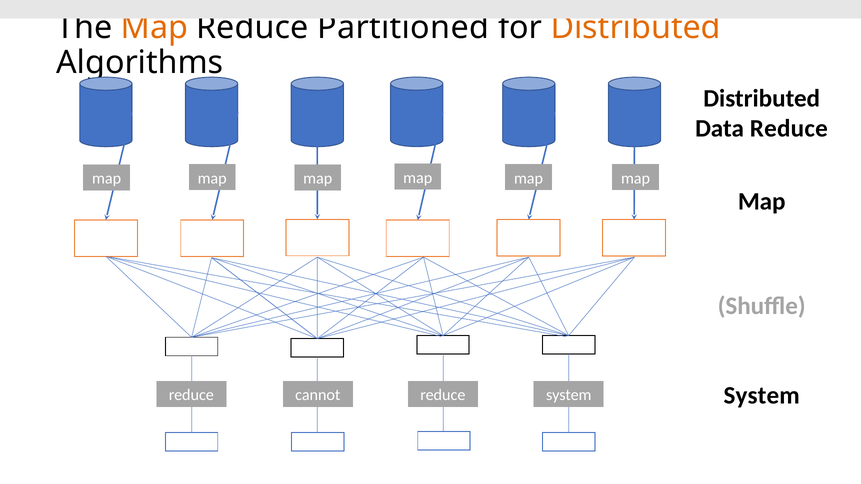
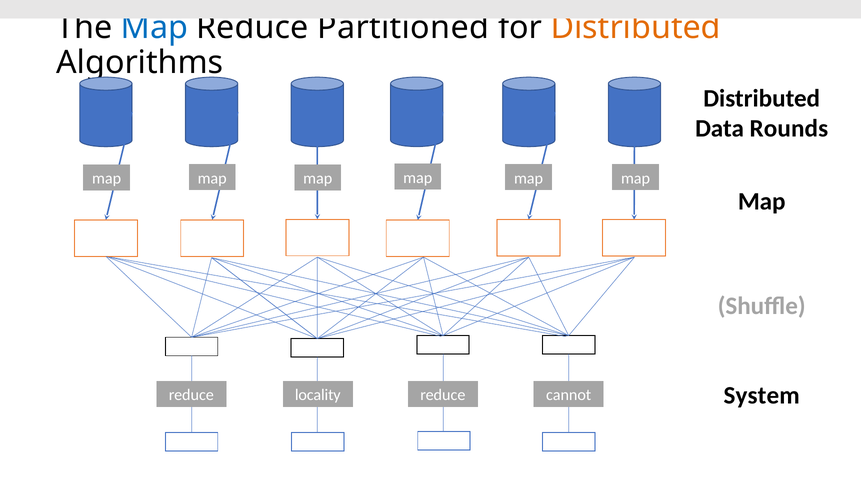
Map at (154, 28) colour: orange -> blue
Data Reduce: Reduce -> Rounds
cannot: cannot -> locality
reduce system: system -> cannot
